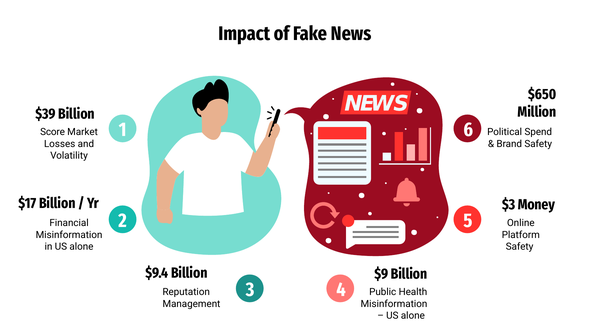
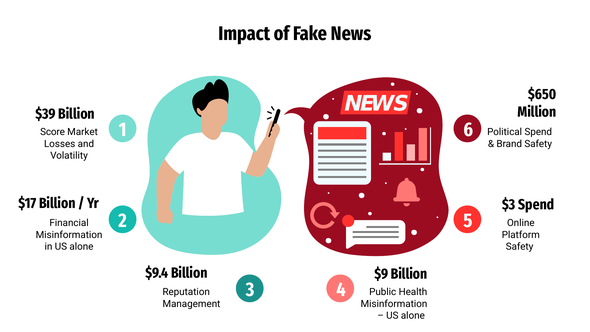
$3 Money: Money -> Spend
